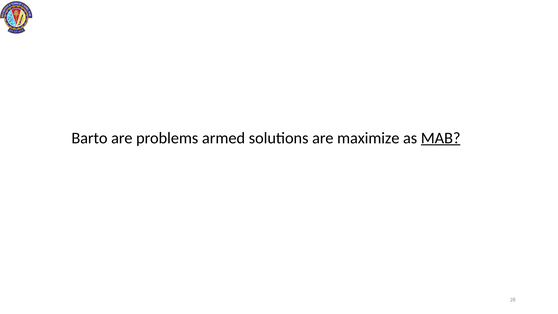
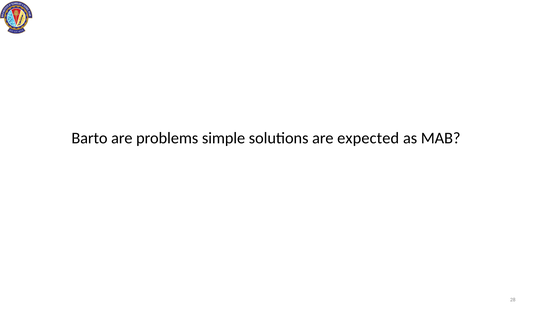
armed: armed -> simple
maximize: maximize -> expected
MAB underline: present -> none
